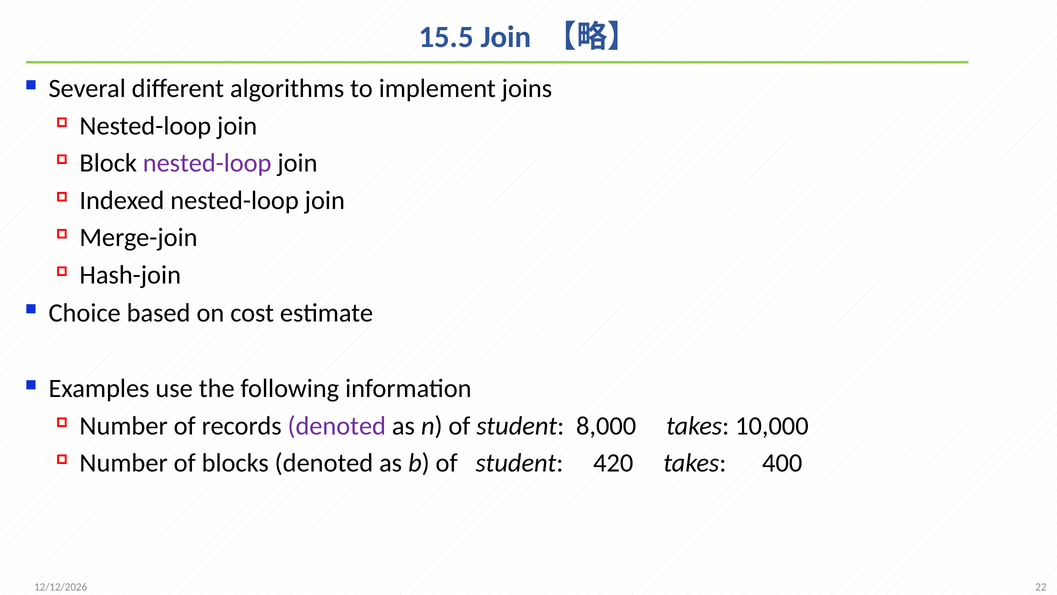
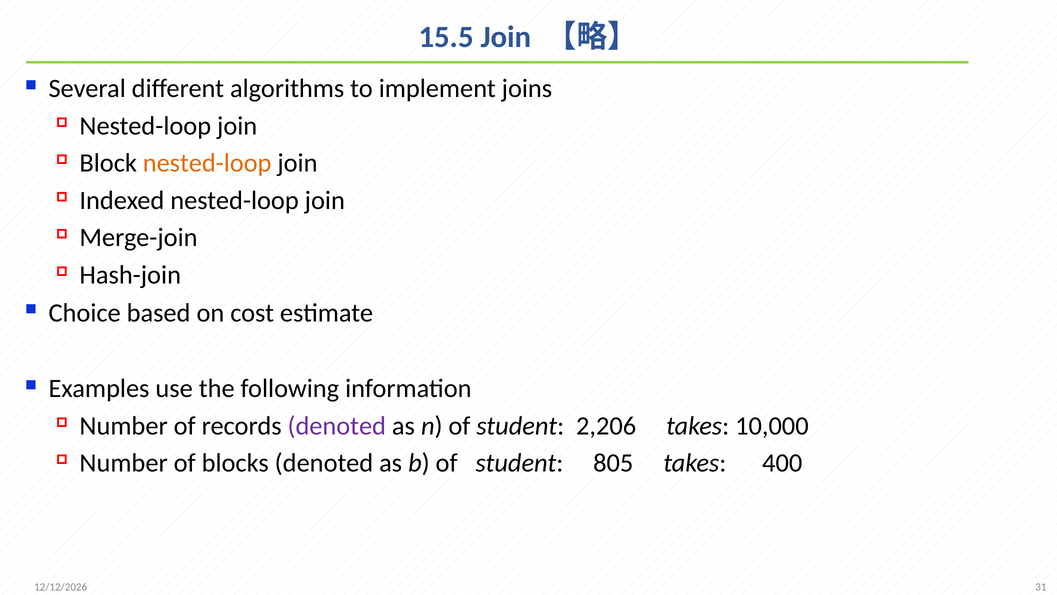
nested-loop at (207, 163) colour: purple -> orange
8,000: 8,000 -> 2,206
420: 420 -> 805
22: 22 -> 31
